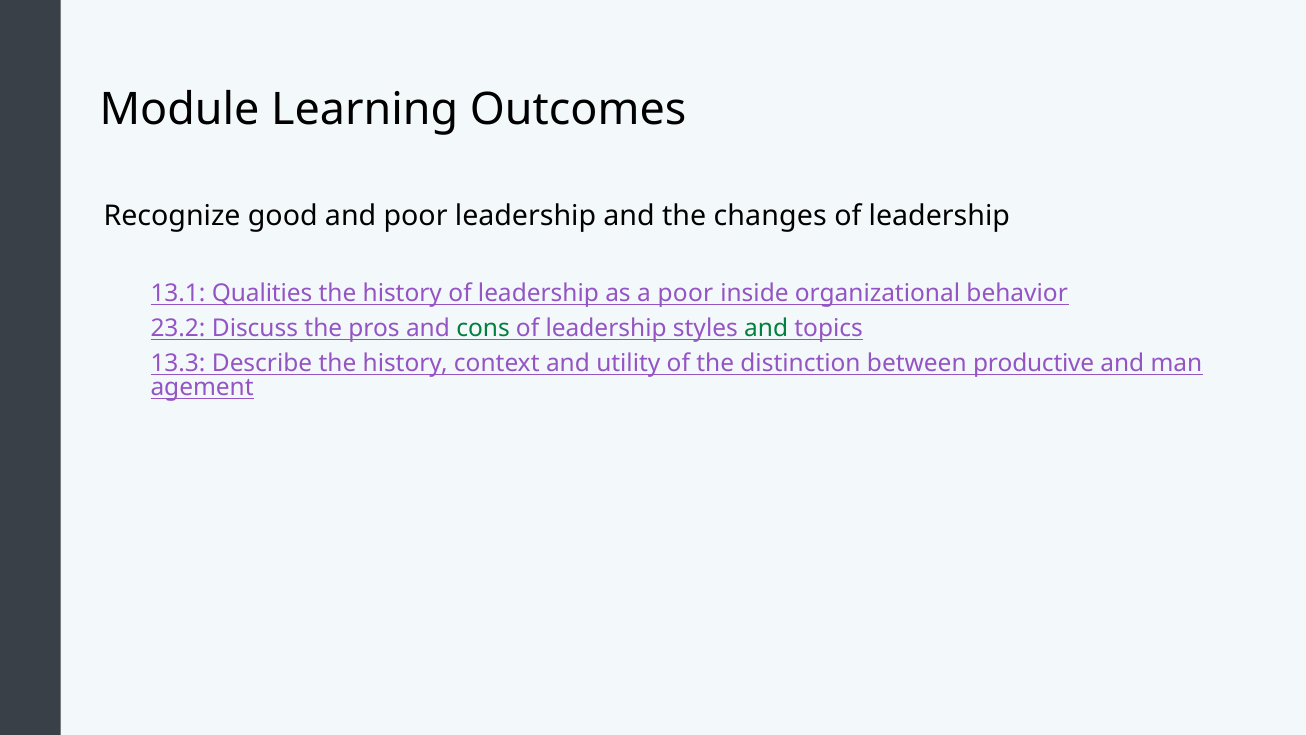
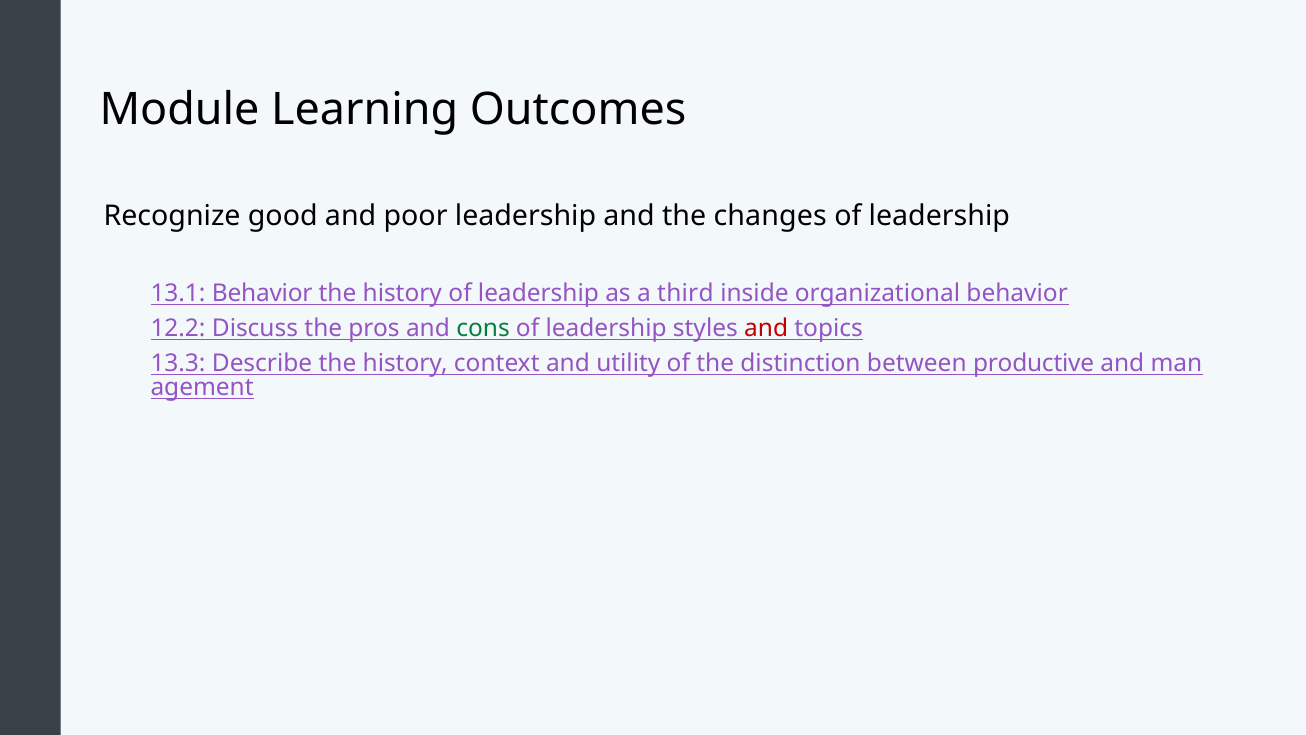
13.1 Qualities: Qualities -> Behavior
a poor: poor -> third
23.2: 23.2 -> 12.2
and at (766, 328) colour: green -> red
